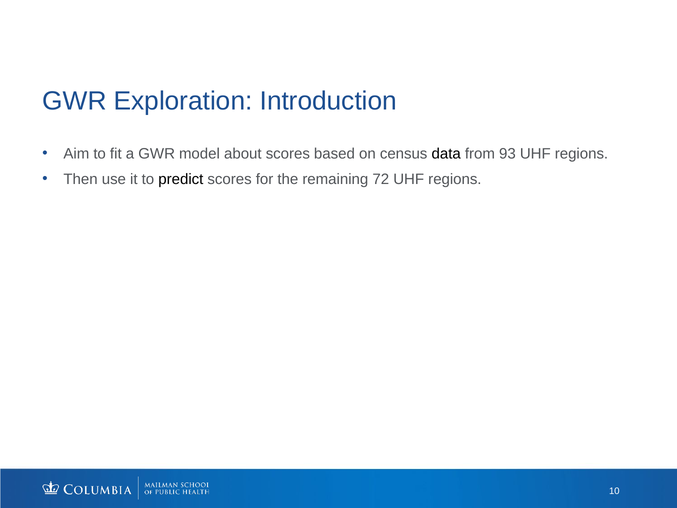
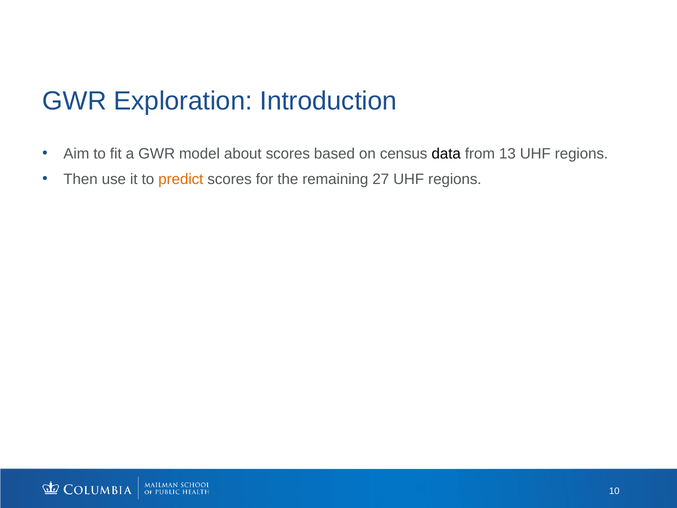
93: 93 -> 13
predict colour: black -> orange
72: 72 -> 27
